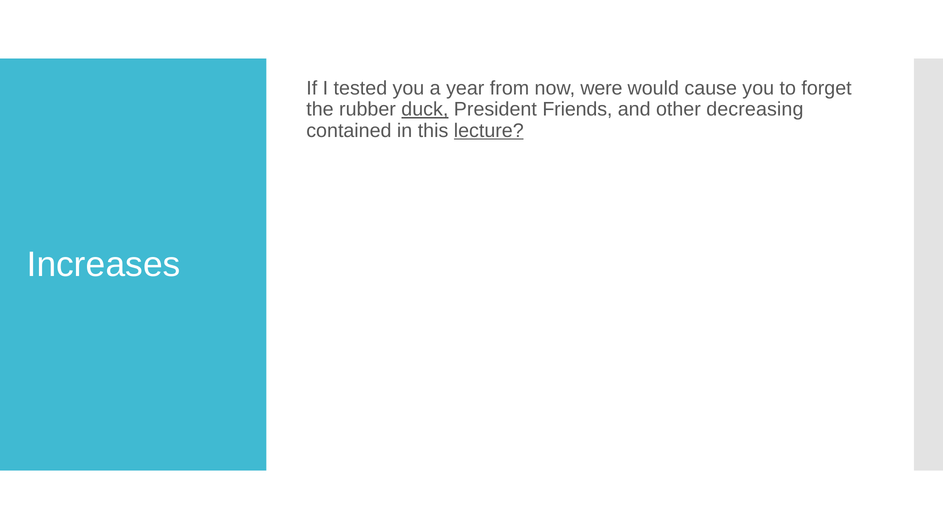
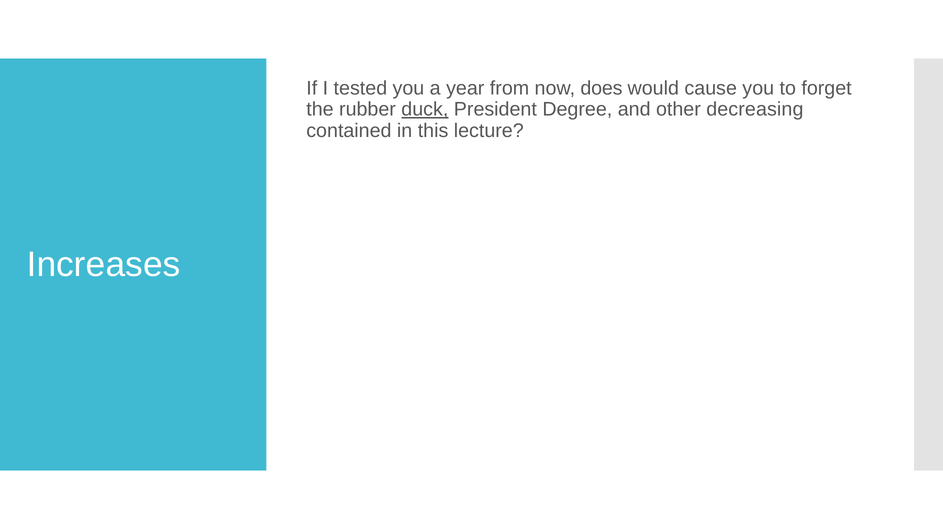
were: were -> does
Friends: Friends -> Degree
lecture underline: present -> none
